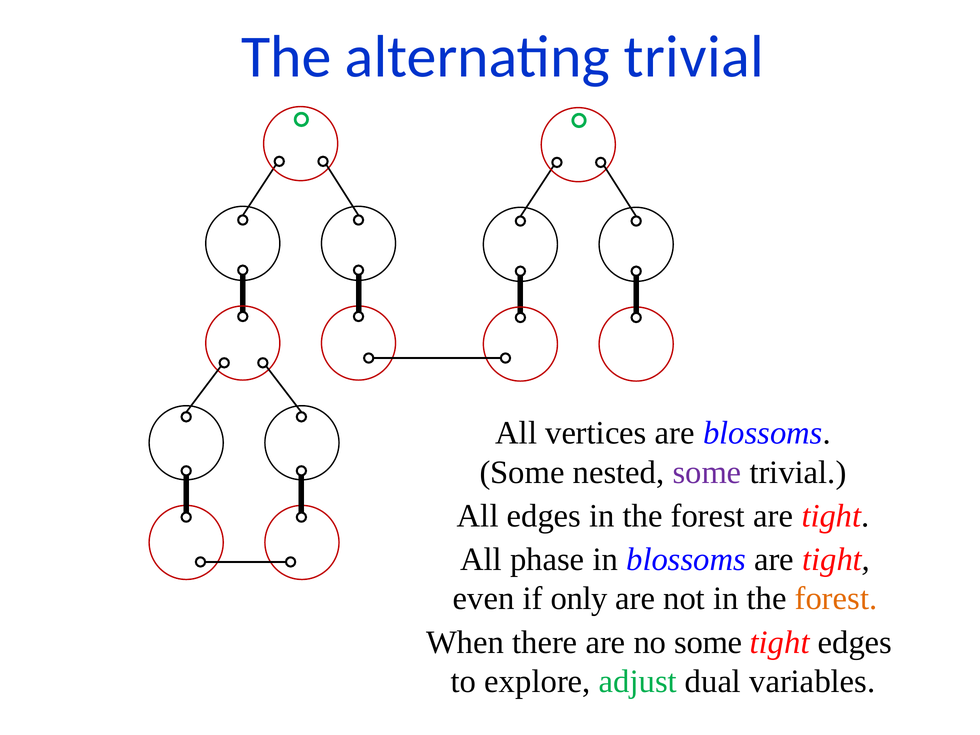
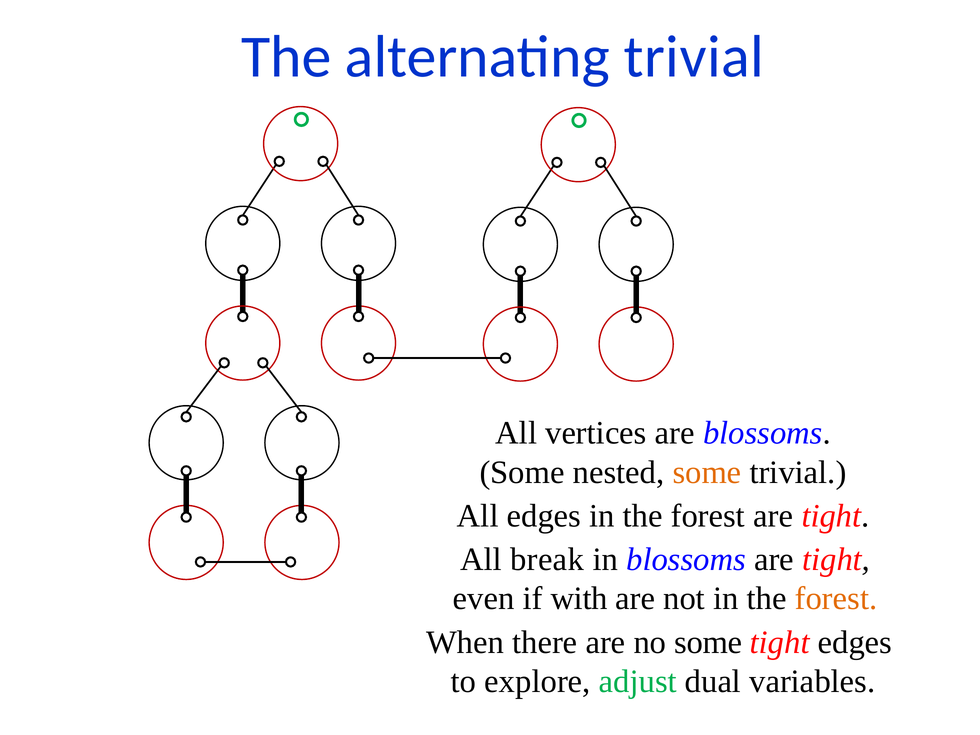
some at (707, 472) colour: purple -> orange
phase: phase -> break
only: only -> with
